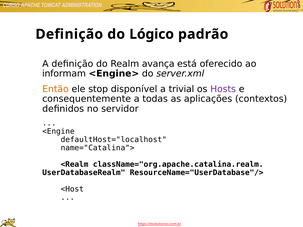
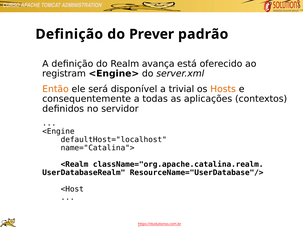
Lógico: Lógico -> Prever
informam: informam -> registram
stop: stop -> será
Hosts colour: purple -> orange
